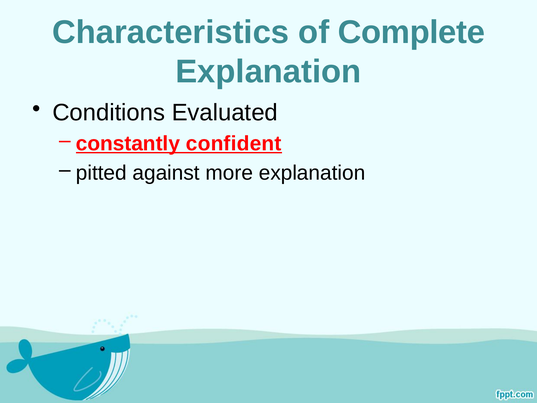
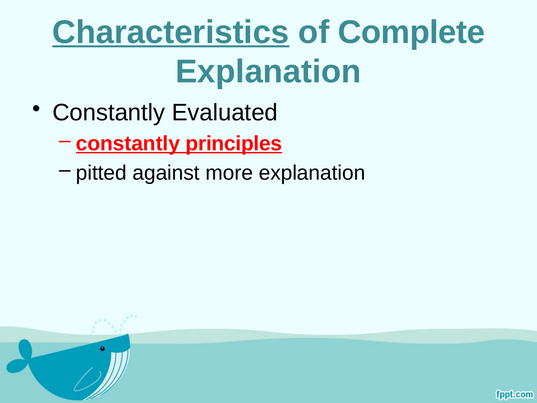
Characteristics underline: none -> present
Conditions at (109, 113): Conditions -> Constantly
confident: confident -> principles
